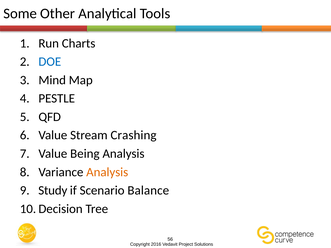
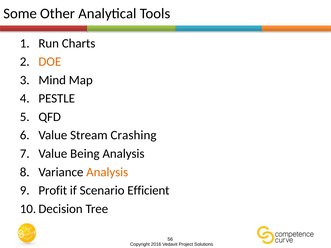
DOE colour: blue -> orange
Study: Study -> Profit
Balance: Balance -> Efficient
